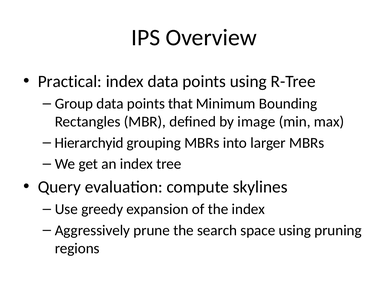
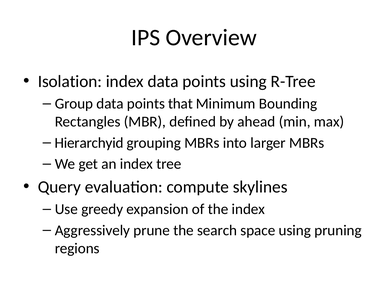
Practical: Practical -> Isolation
image: image -> ahead
